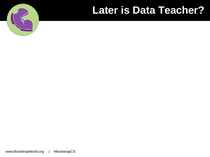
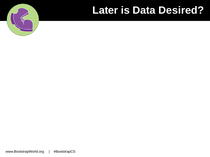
Teacher: Teacher -> Desired
